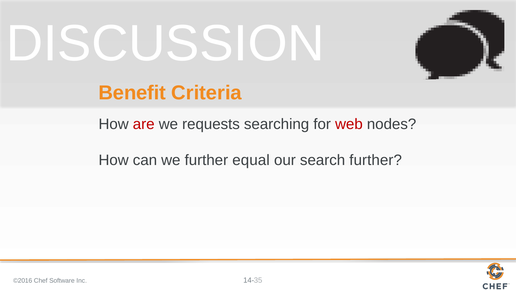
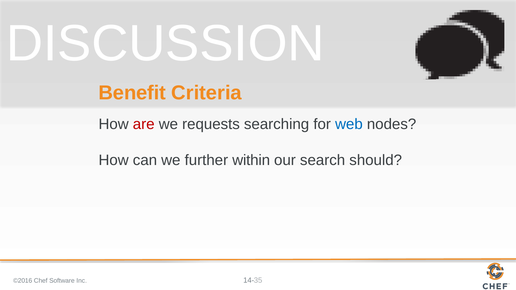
web colour: red -> blue
equal: equal -> within
search further: further -> should
